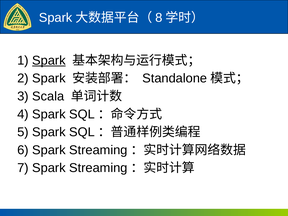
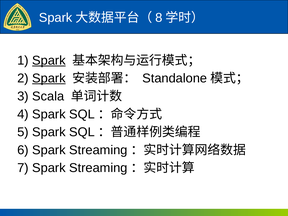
Spark at (49, 78) underline: none -> present
